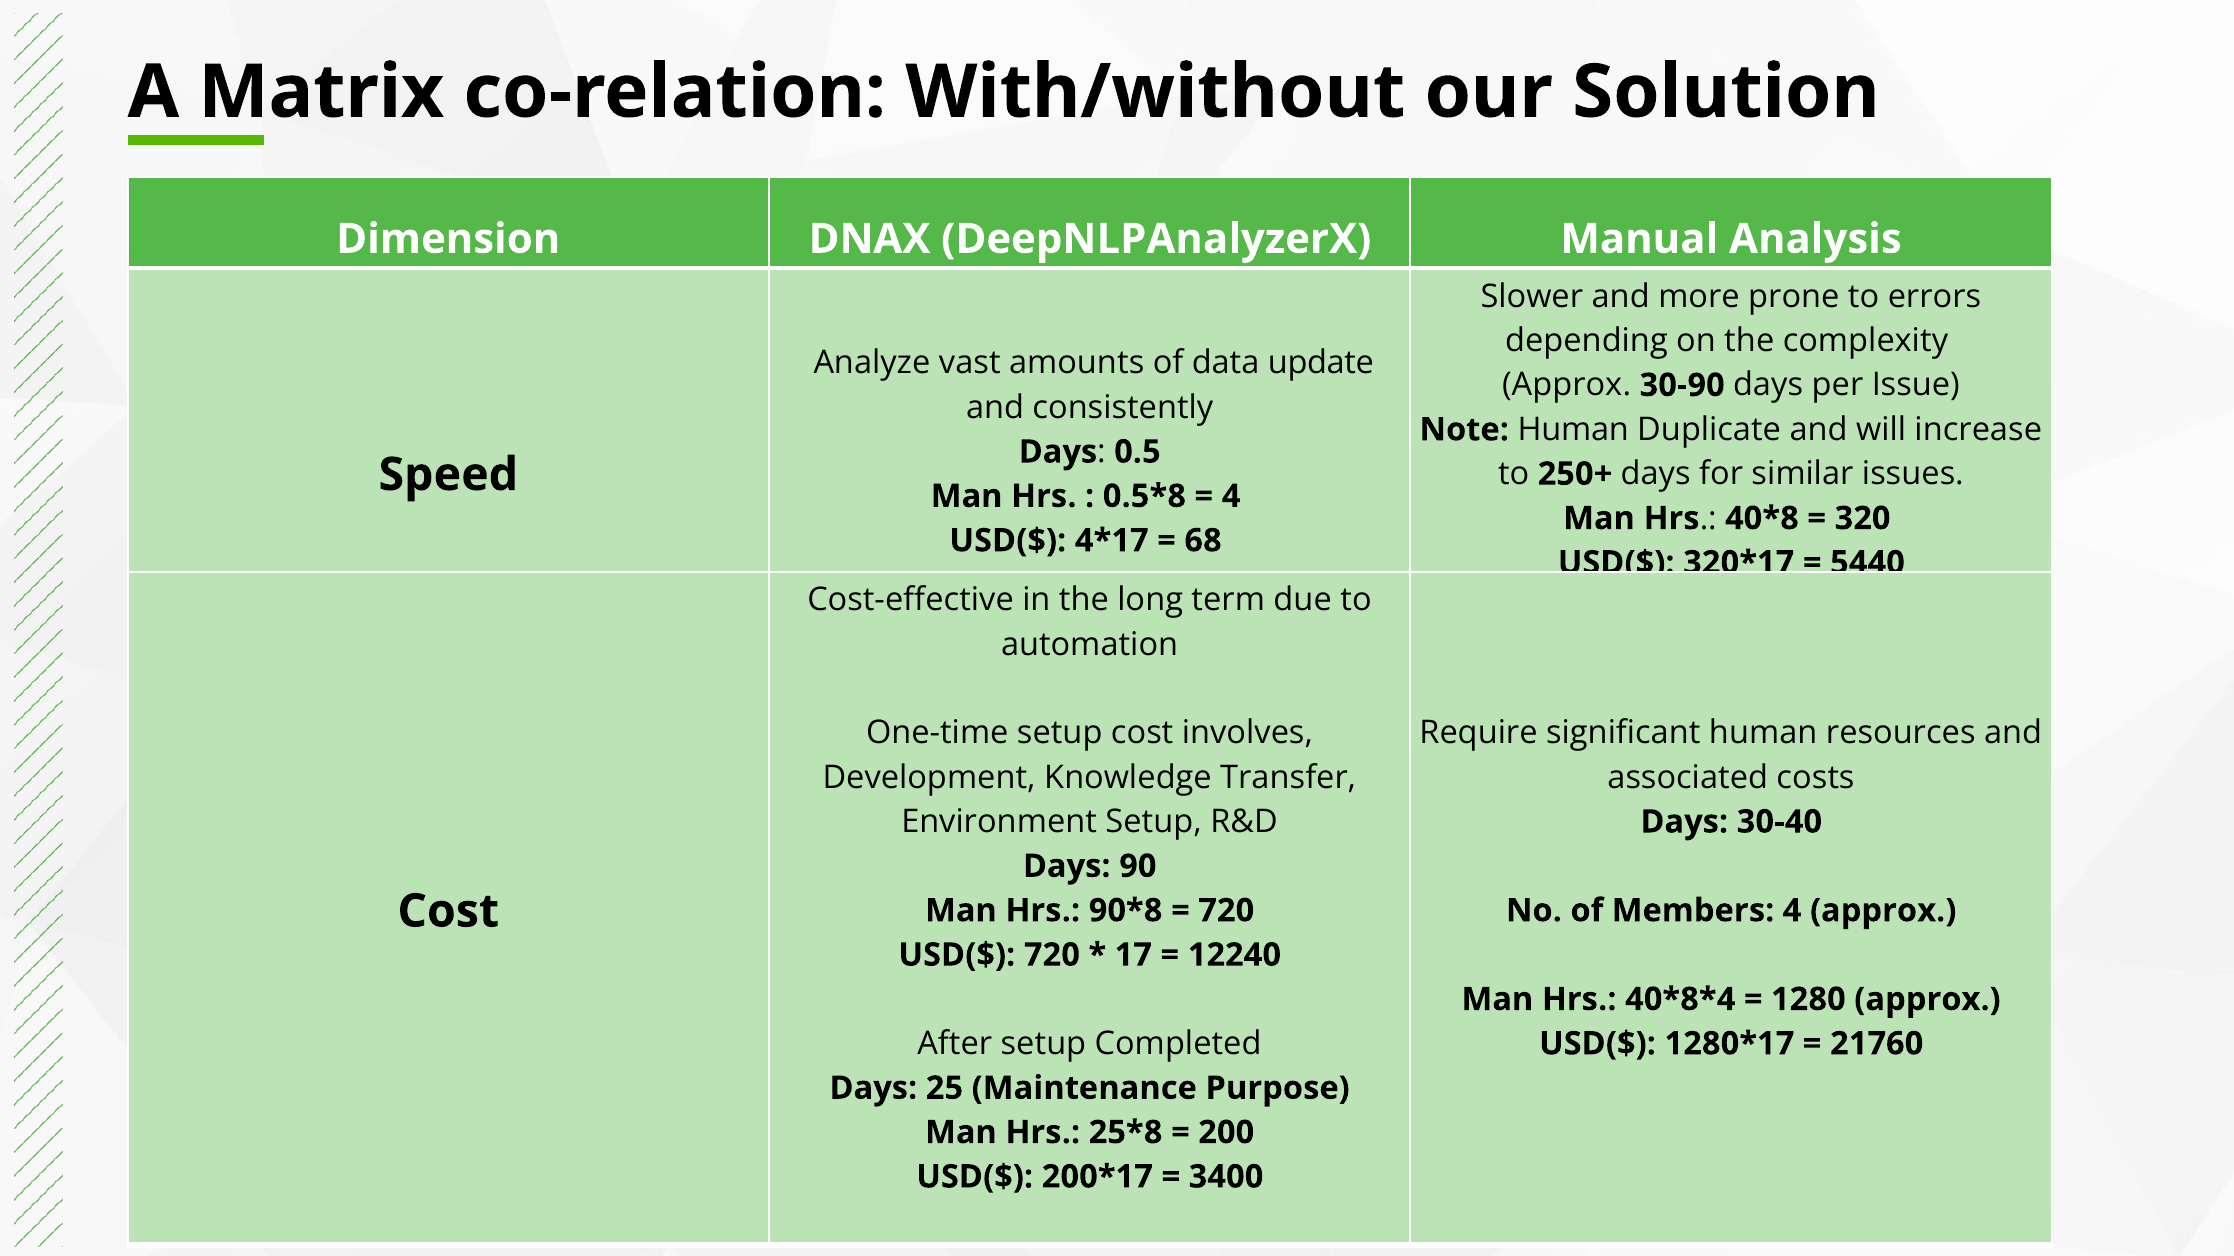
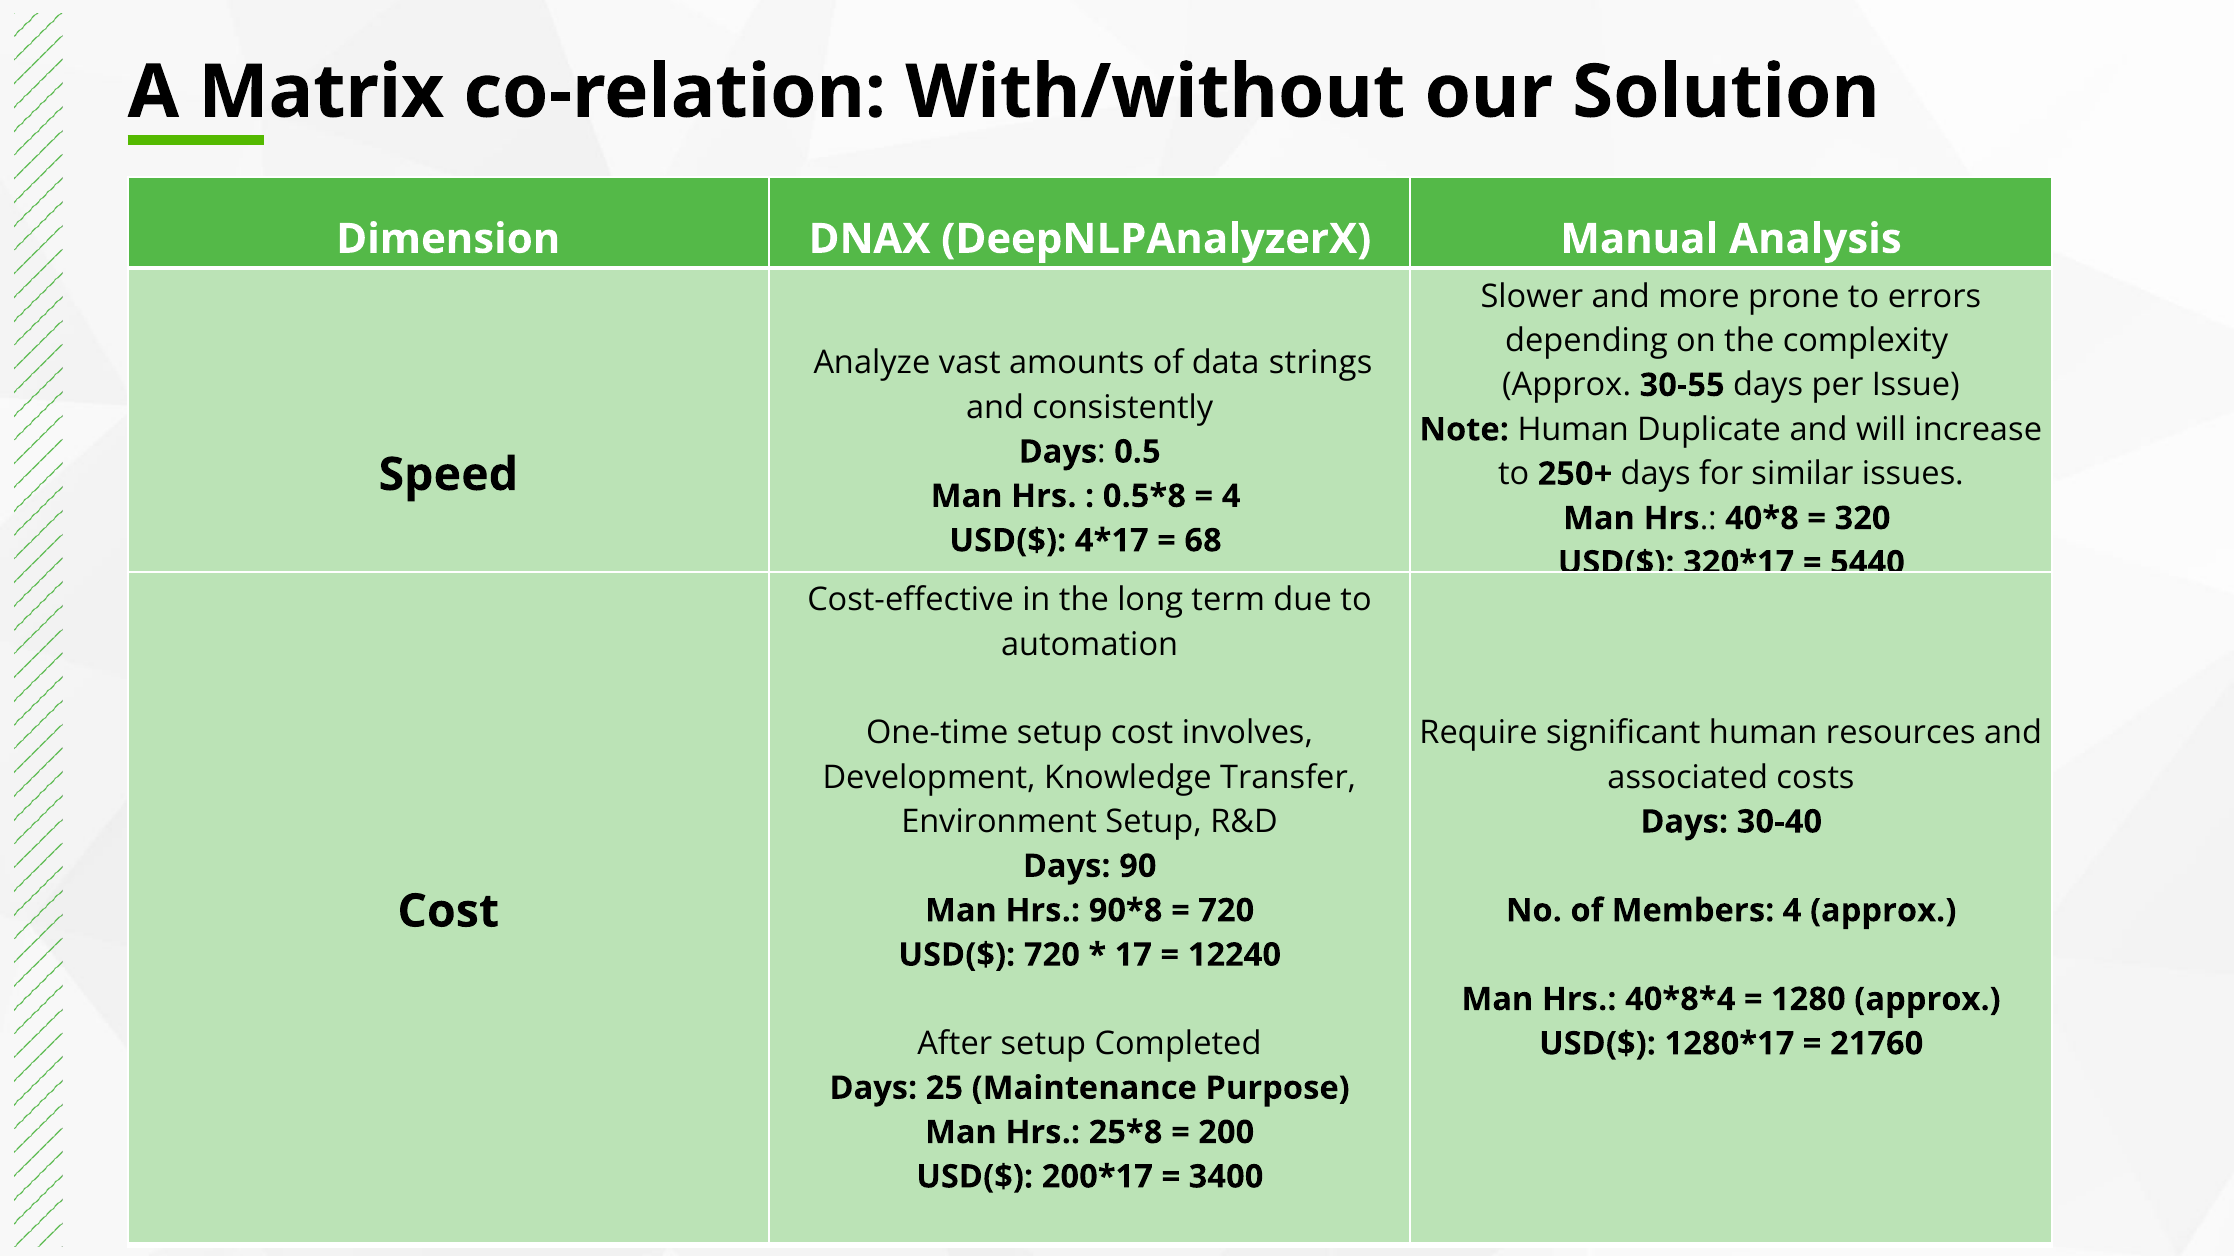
update: update -> strings
30-90: 30-90 -> 30-55
